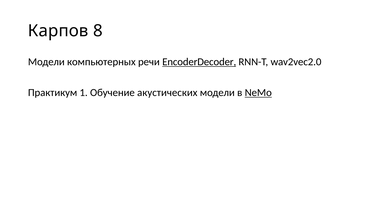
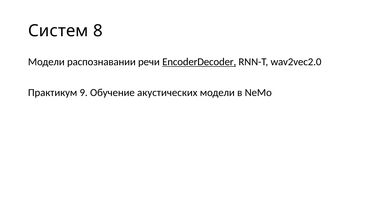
Карпов: Карпов -> Систем
компьютерных: компьютерных -> распознавании
1: 1 -> 9
NeMo underline: present -> none
